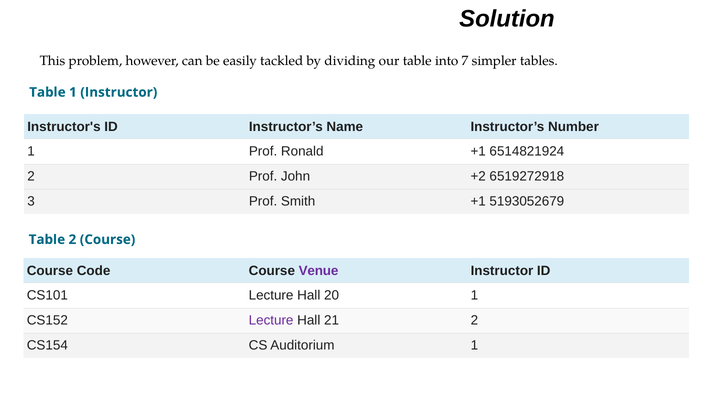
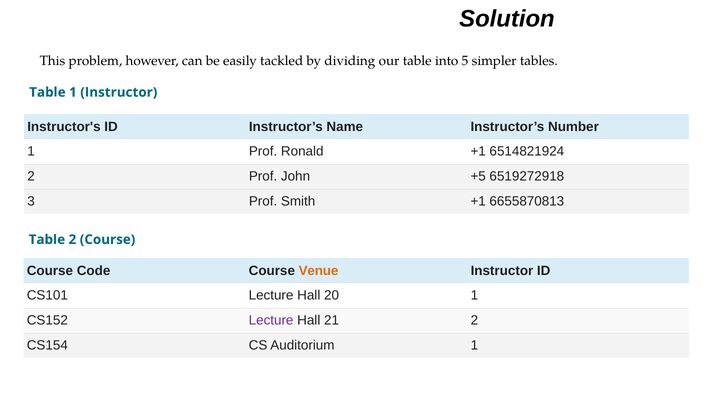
7: 7 -> 5
+2: +2 -> +5
5193052679: 5193052679 -> 6655870813
Venue colour: purple -> orange
